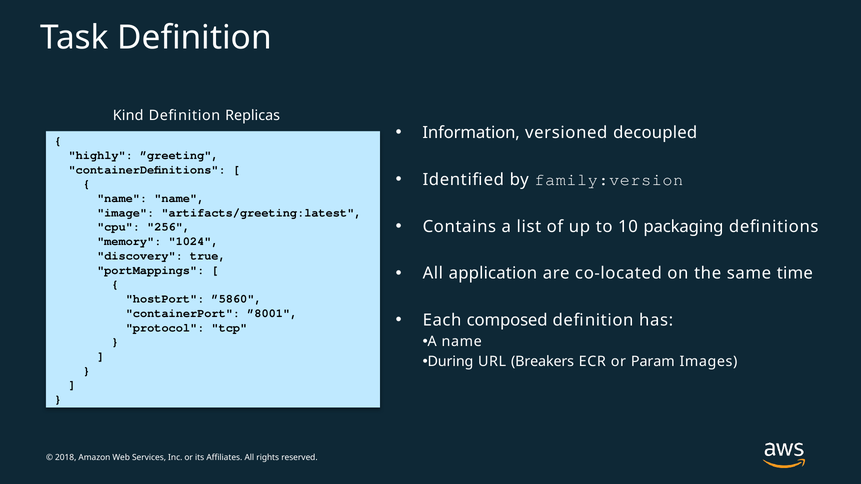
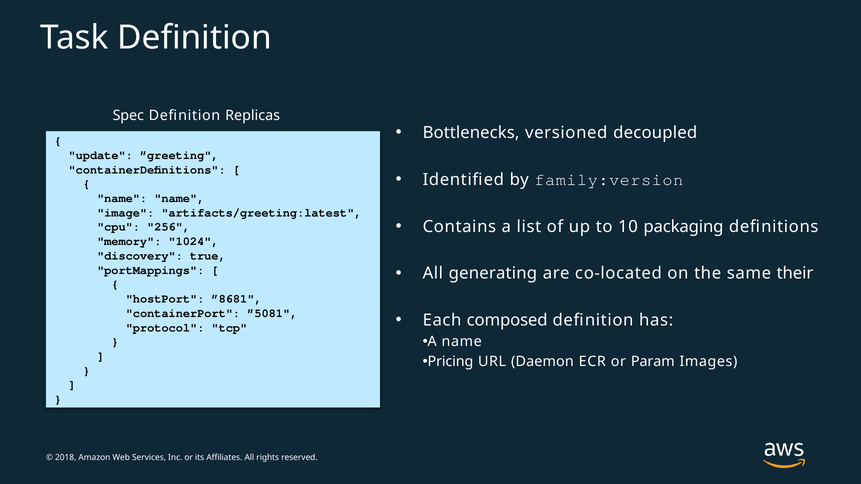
Kind: Kind -> Spec
Information: Information -> Bottlenecks
highly: highly -> update
application: application -> generating
time: time -> their
”5860: ”5860 -> ”8681
”8001: ”8001 -> ”5081
During: During -> Pricing
Breakers: Breakers -> Daemon
